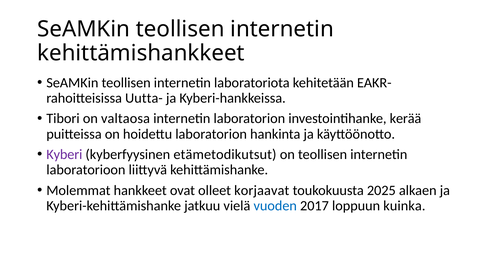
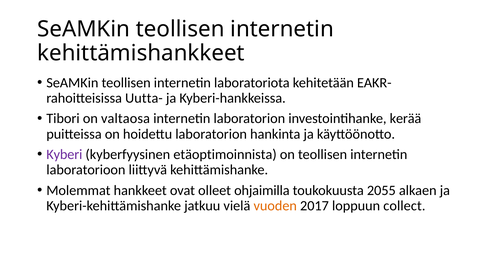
etämetodikutsut: etämetodikutsut -> etäoptimoinnista
korjaavat: korjaavat -> ohjaimilla
2025: 2025 -> 2055
vuoden colour: blue -> orange
kuinka: kuinka -> collect
